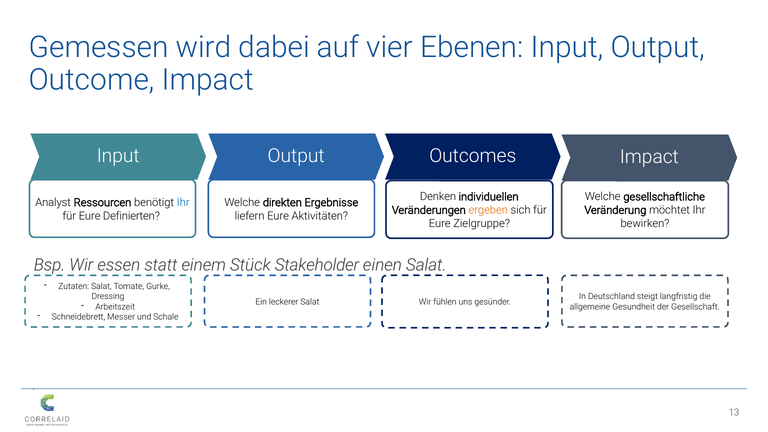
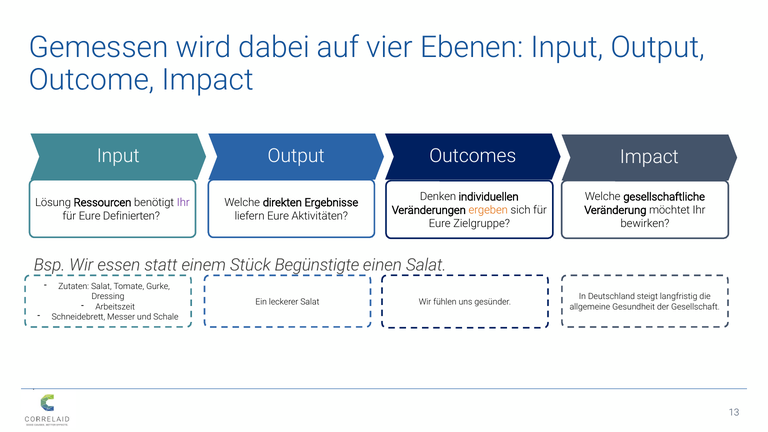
Analyst: Analyst -> Lösung
Ihr at (183, 203) colour: blue -> purple
Stakeholder: Stakeholder -> Begünstigte
